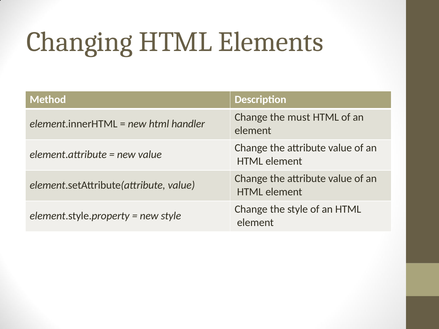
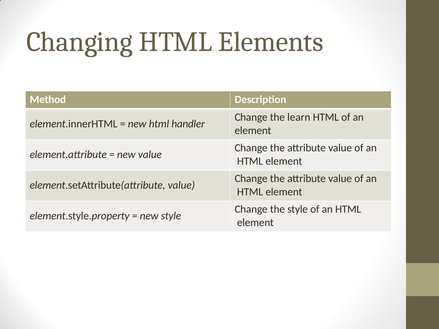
must: must -> learn
